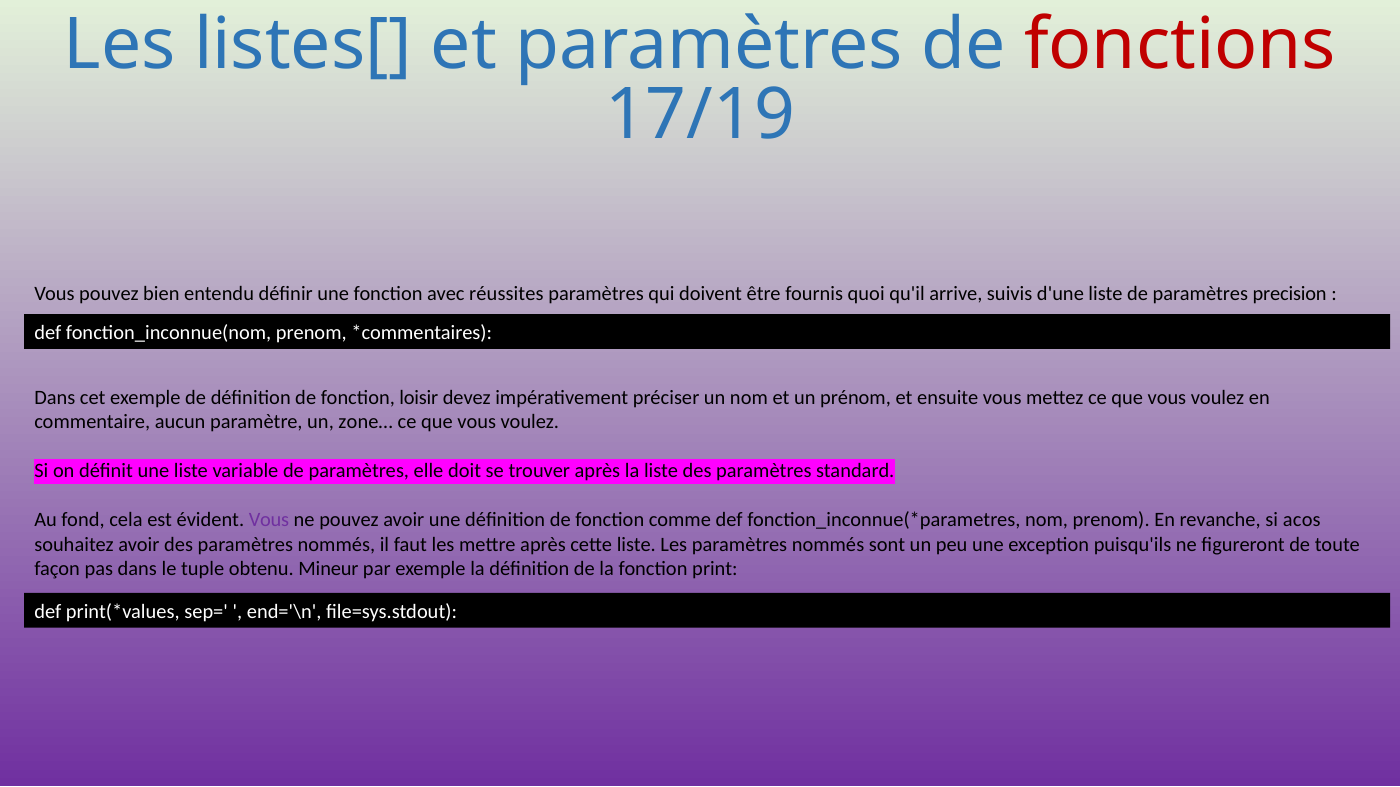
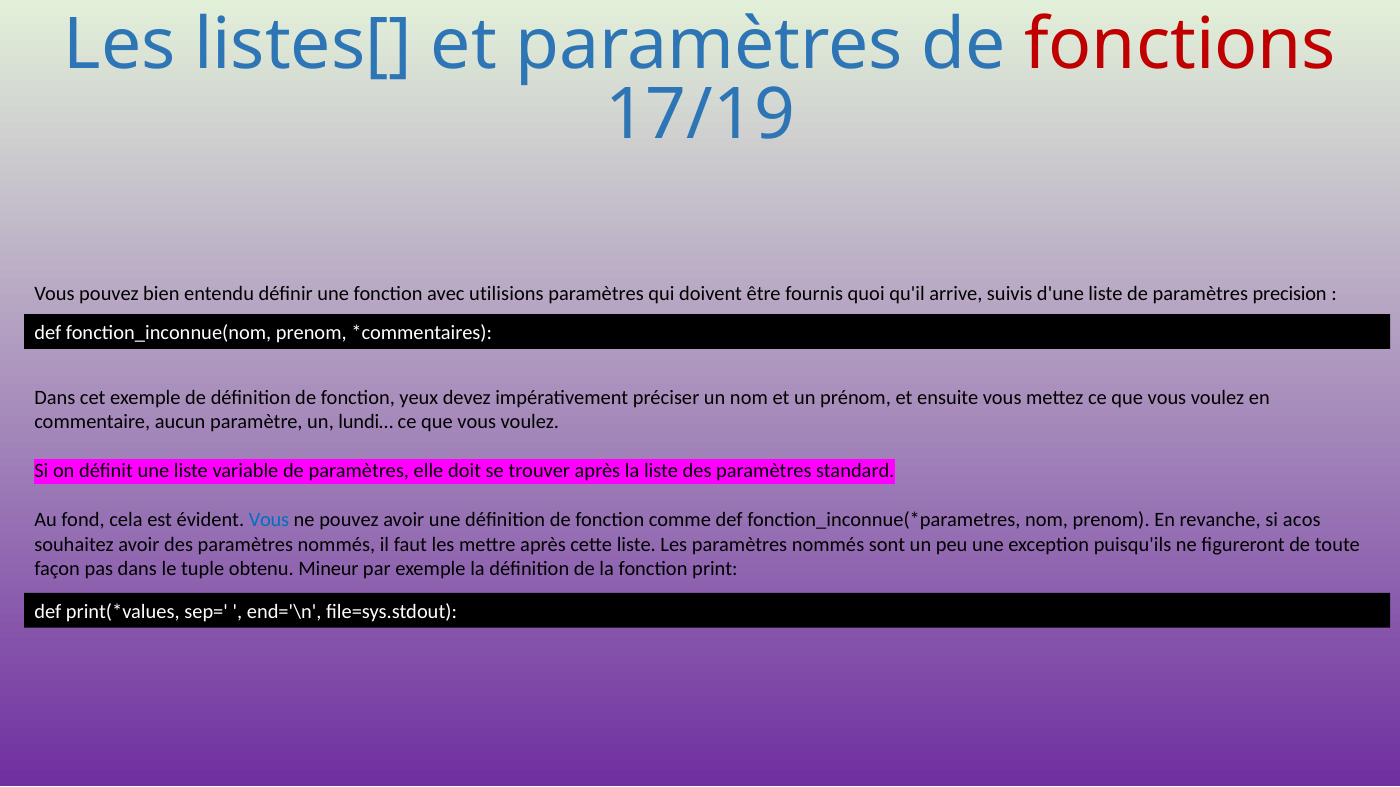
réussites: réussites -> utilisions
loisir: loisir -> yeux
zone…: zone… -> lundi…
Vous at (269, 521) colour: purple -> blue
